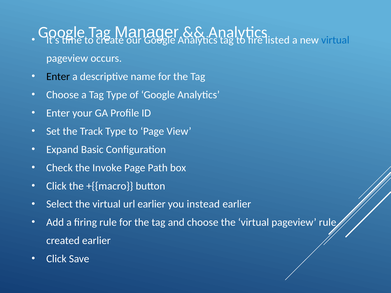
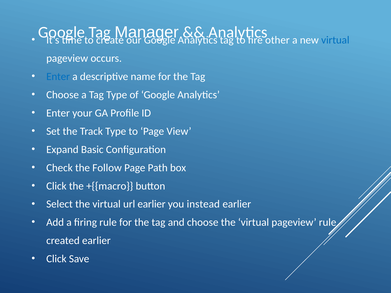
listed: listed -> other
Enter at (58, 77) colour: black -> blue
Invoke: Invoke -> Follow
